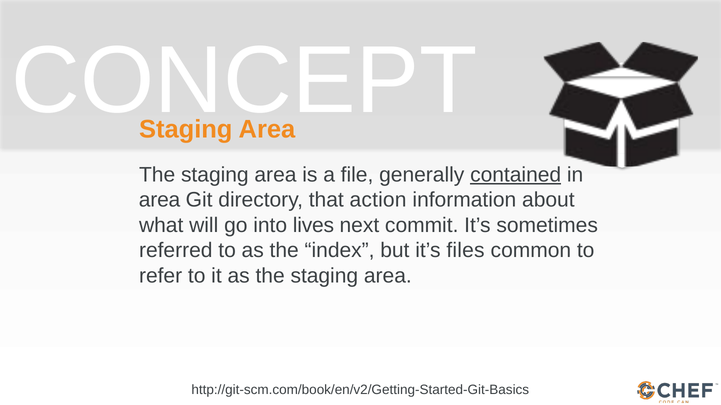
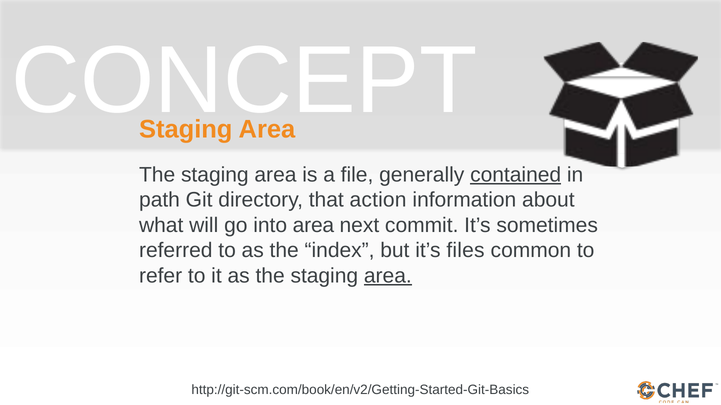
area at (160, 200): area -> path
into lives: lives -> area
area at (388, 276) underline: none -> present
